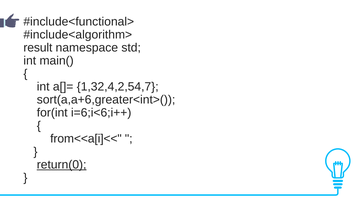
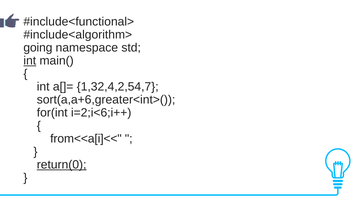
result: result -> going
int at (30, 61) underline: none -> present
i=6;i<6;i++: i=6;i<6;i++ -> i=2;i<6;i++
